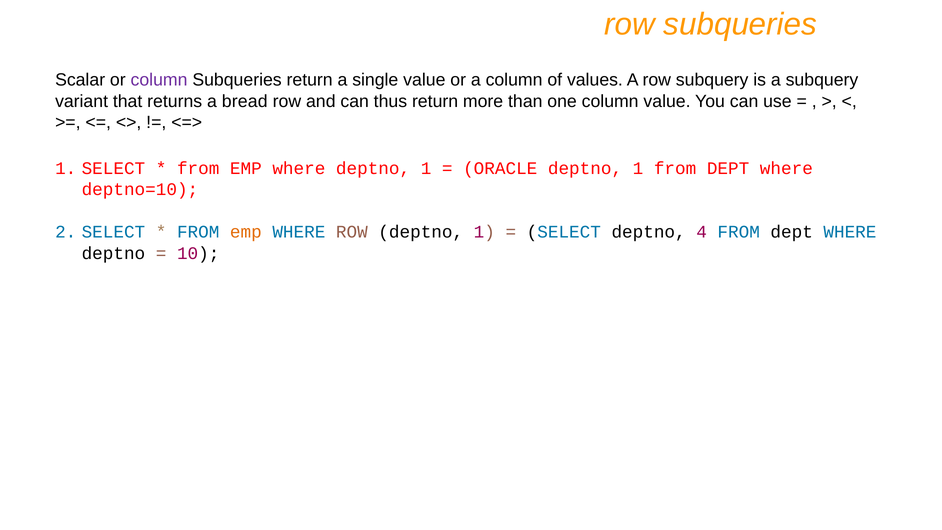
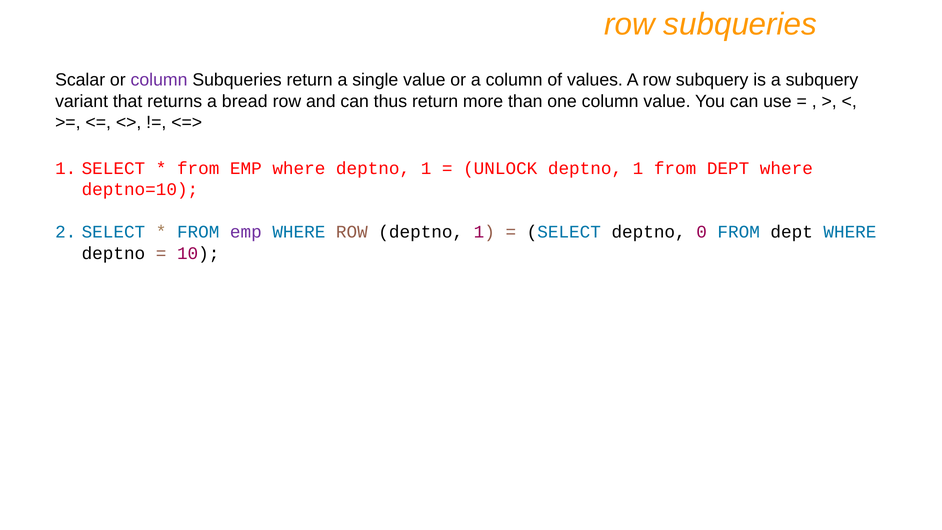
ORACLE: ORACLE -> UNLOCK
emp at (246, 232) colour: orange -> purple
4: 4 -> 0
